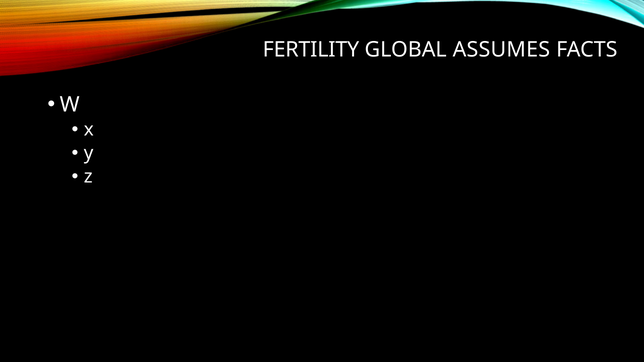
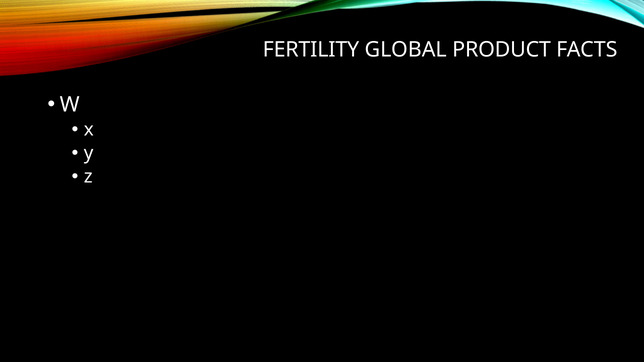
ASSUMES: ASSUMES -> PRODUCT
